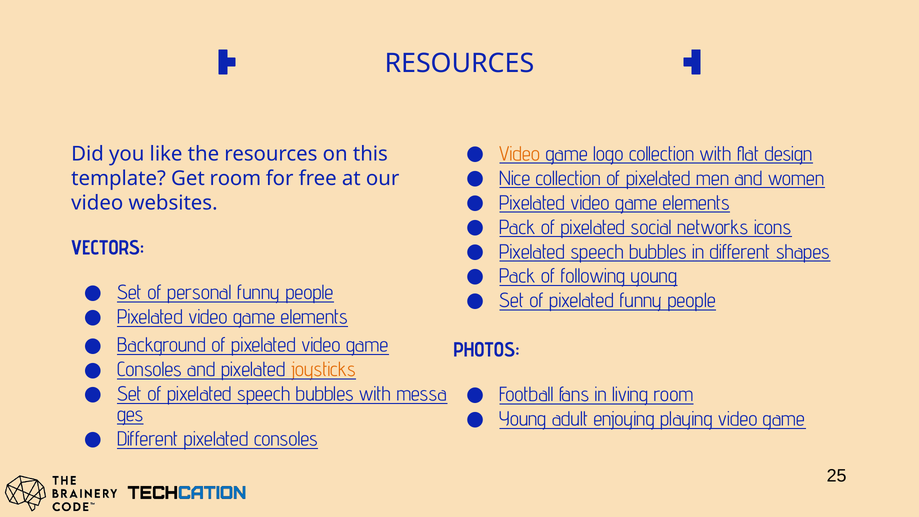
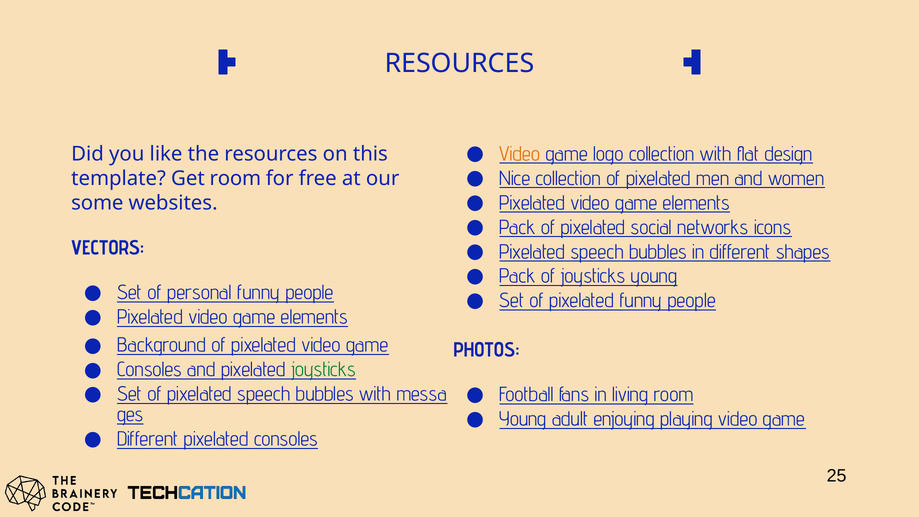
video at (97, 203): video -> some
of following: following -> joysticks
joysticks at (323, 370) colour: orange -> green
